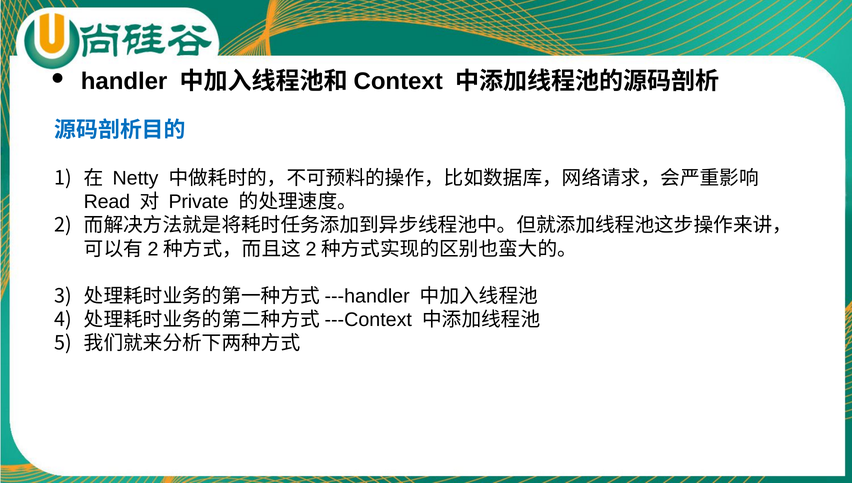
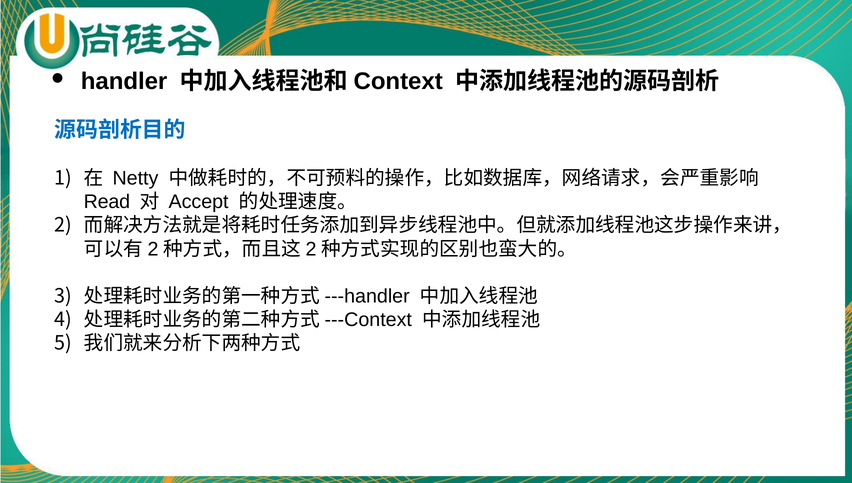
Private: Private -> Accept
